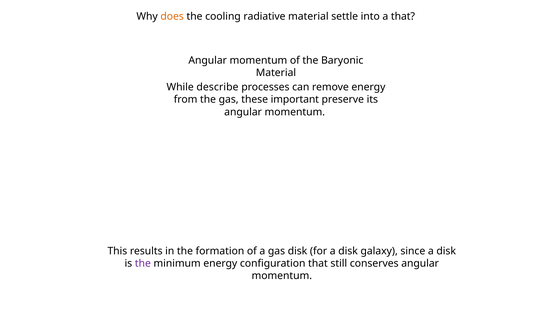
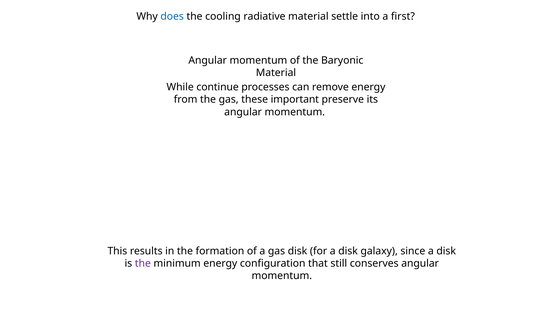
does colour: orange -> blue
a that: that -> first
describe: describe -> continue
